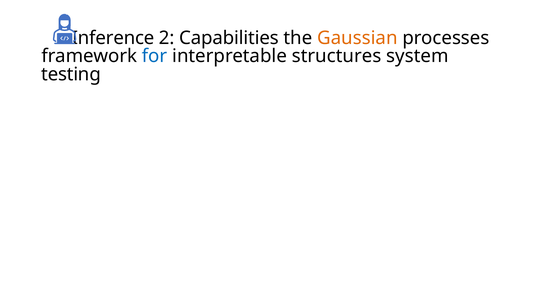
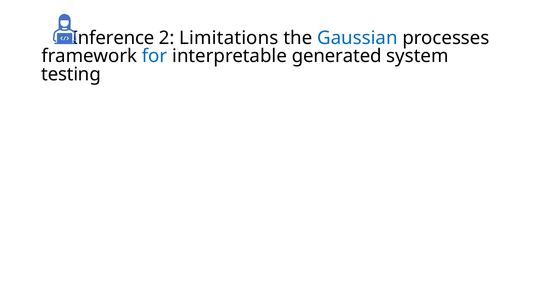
Capabilities: Capabilities -> Limitations
Gaussian colour: orange -> blue
structures: structures -> generated
